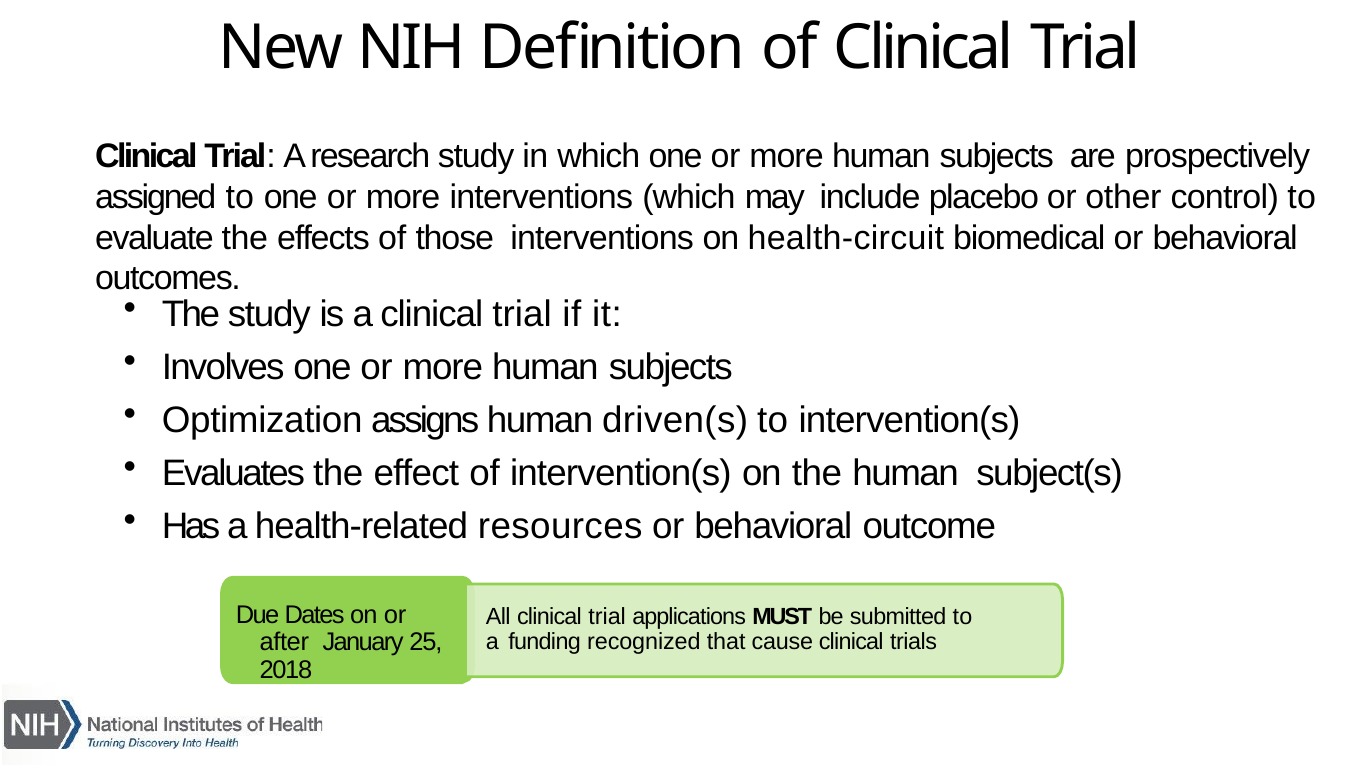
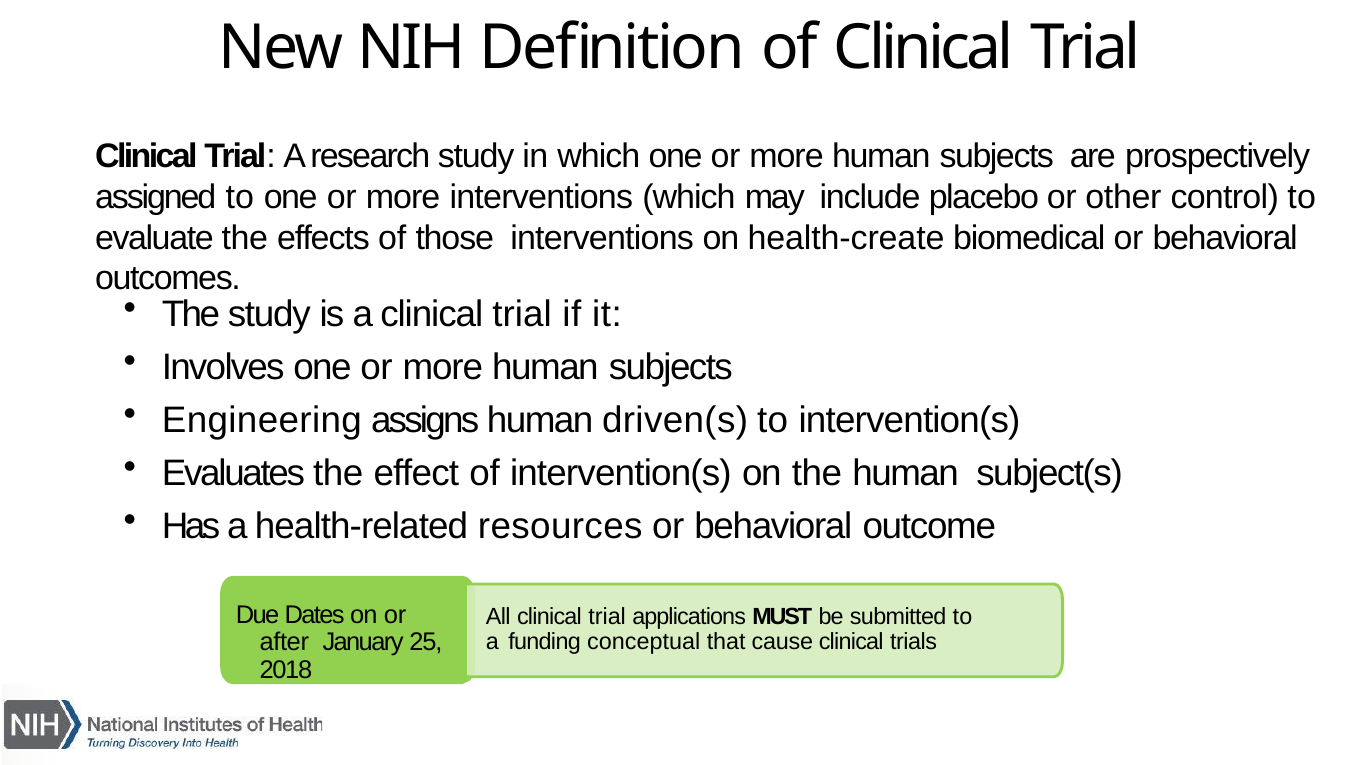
health-circuit: health-circuit -> health-create
Optimization: Optimization -> Engineering
recognized: recognized -> conceptual
